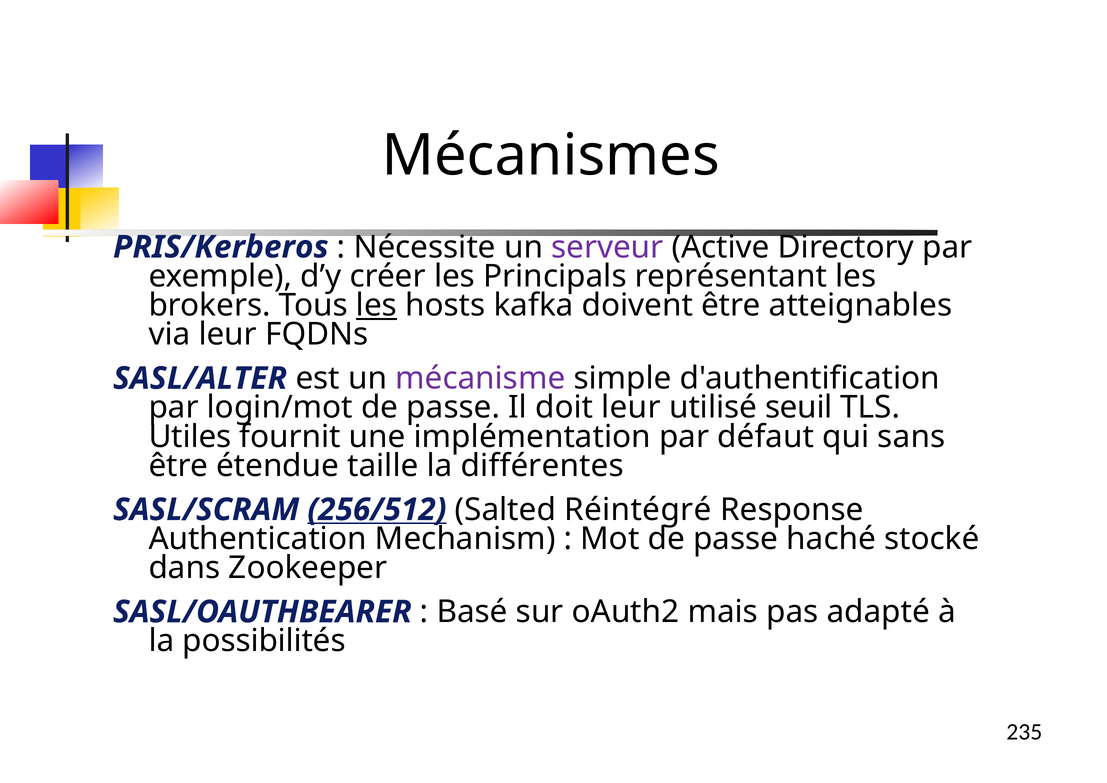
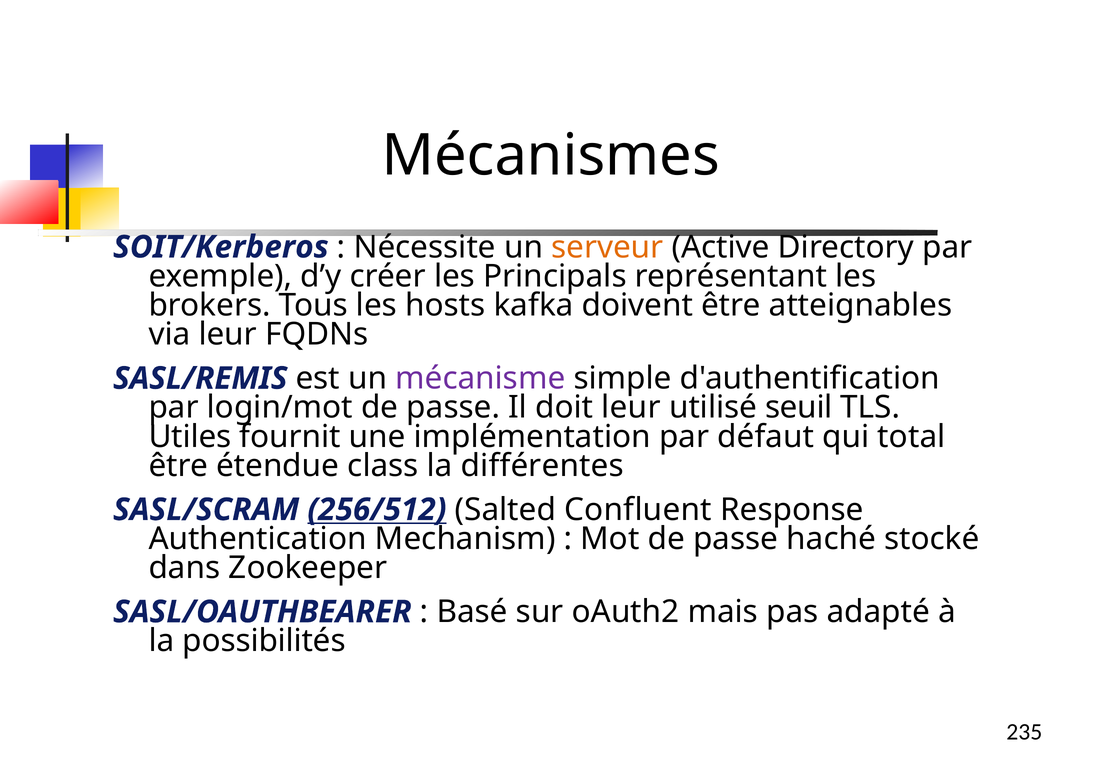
PRIS/Kerberos: PRIS/Kerberos -> SOIT/Kerberos
serveur colour: purple -> orange
les at (377, 305) underline: present -> none
SASL/ALTER: SASL/ALTER -> SASL/REMIS
sans: sans -> total
taille: taille -> class
Réintégré: Réintégré -> Confluent
